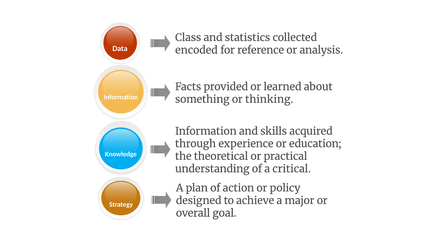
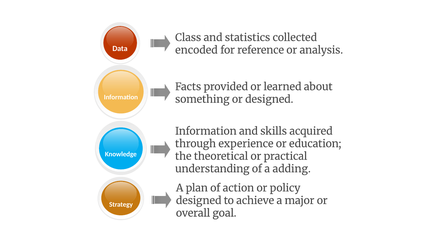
or thinking: thinking -> designed
critical: critical -> adding
